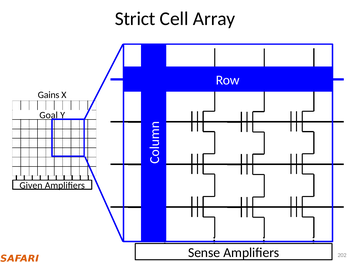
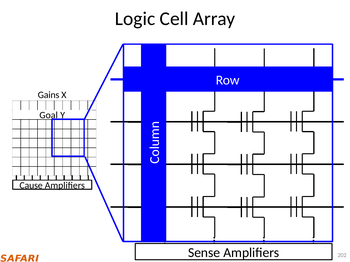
Strict: Strict -> Logic
Given: Given -> Cause
